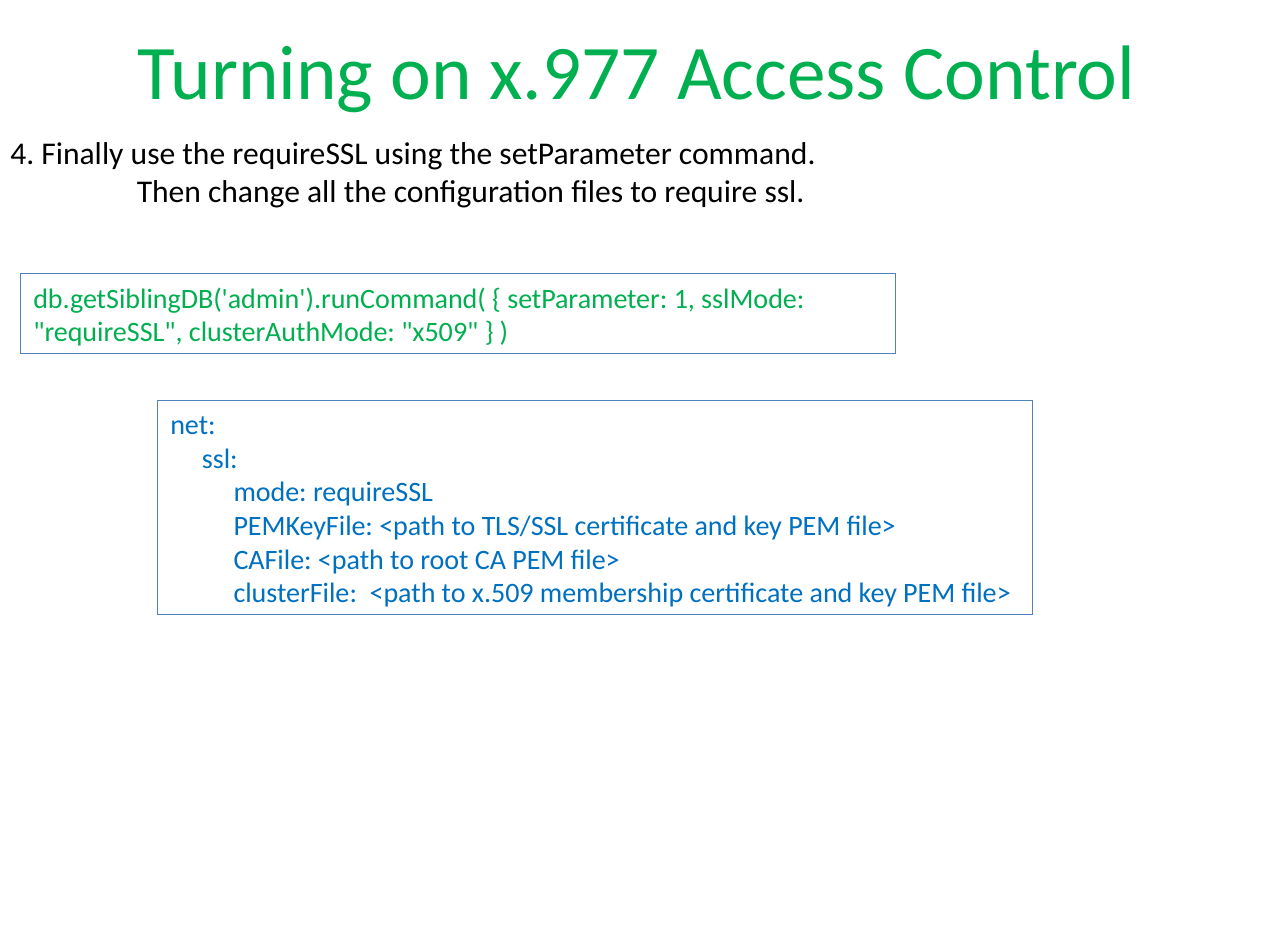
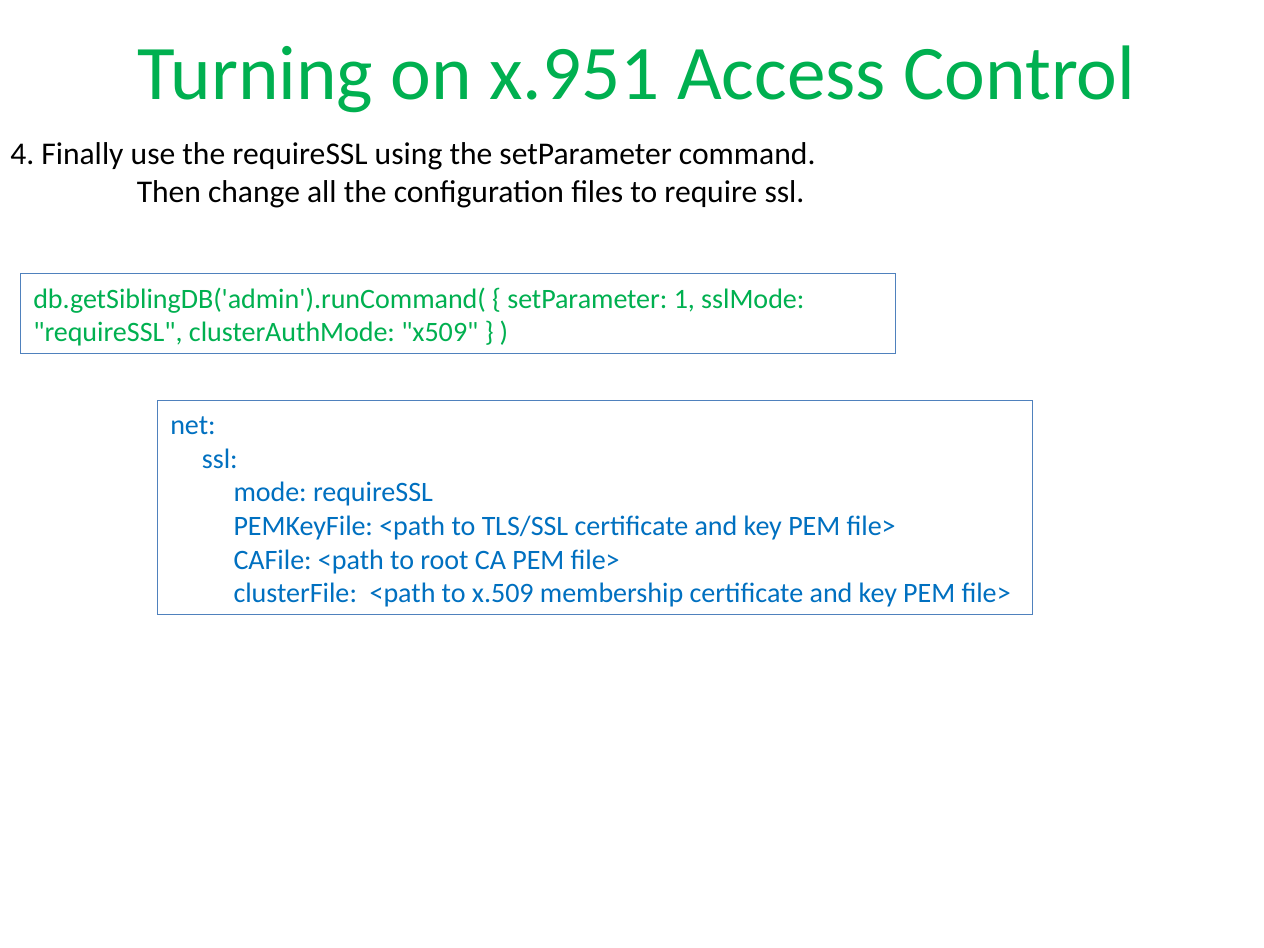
x.977: x.977 -> x.951
